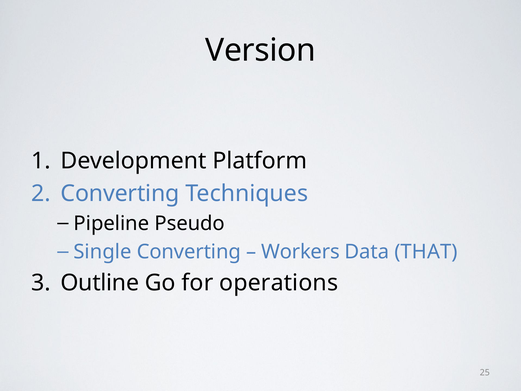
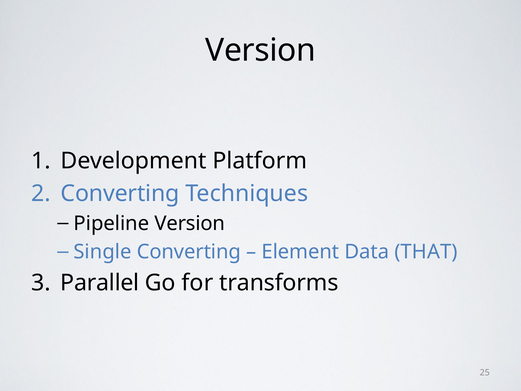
Pipeline Pseudo: Pseudo -> Version
Workers: Workers -> Element
Outline: Outline -> Parallel
operations: operations -> transforms
